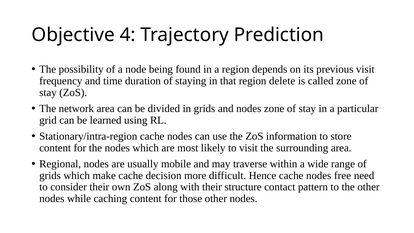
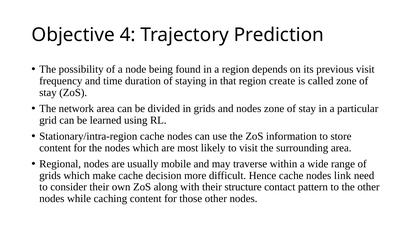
delete: delete -> create
free: free -> link
